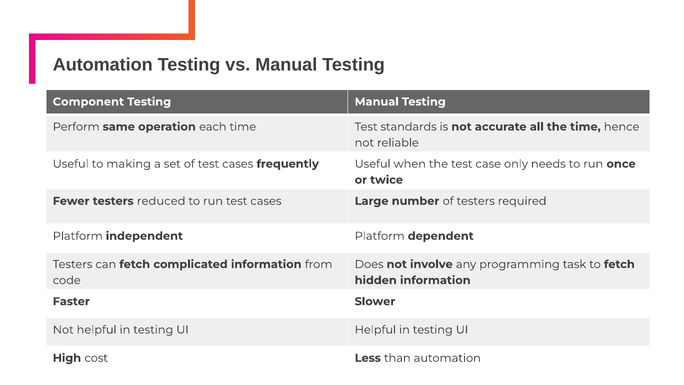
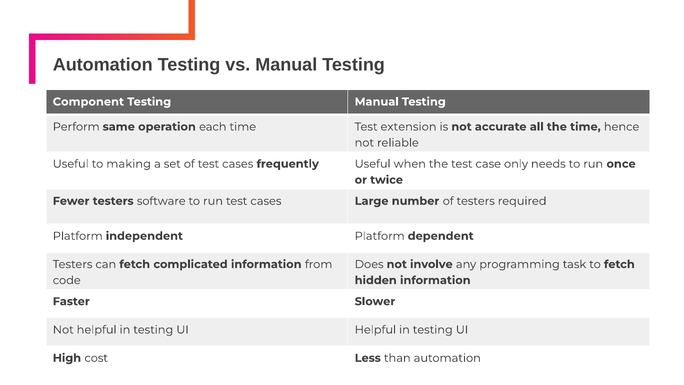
standards: standards -> extension
reduced: reduced -> software
